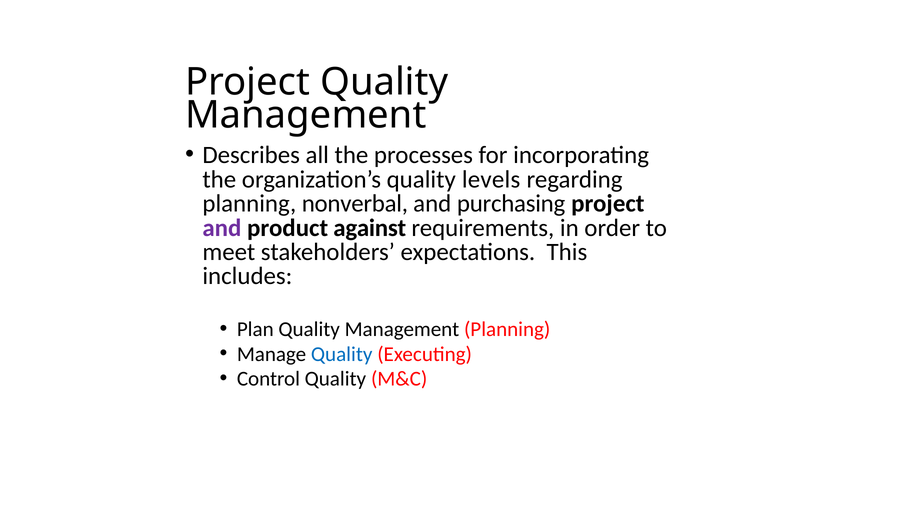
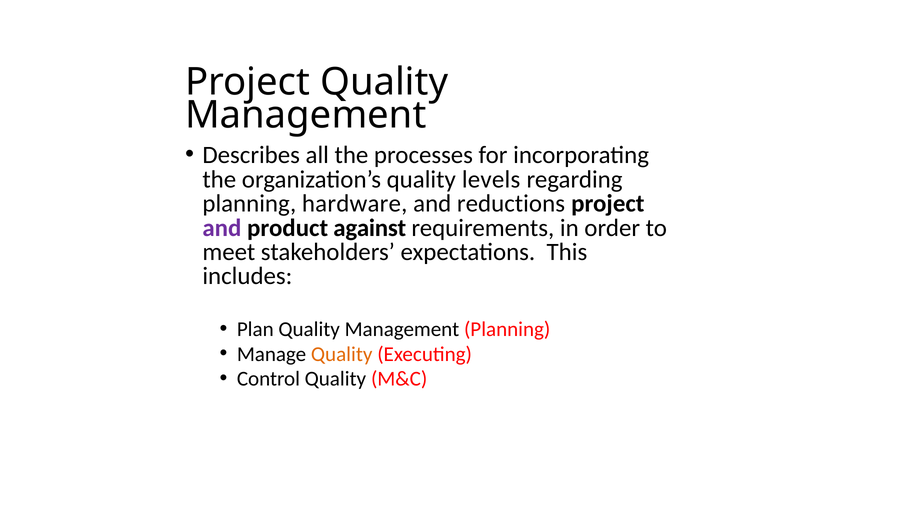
nonverbal: nonverbal -> hardware
purchasing: purchasing -> reductions
Quality at (342, 354) colour: blue -> orange
